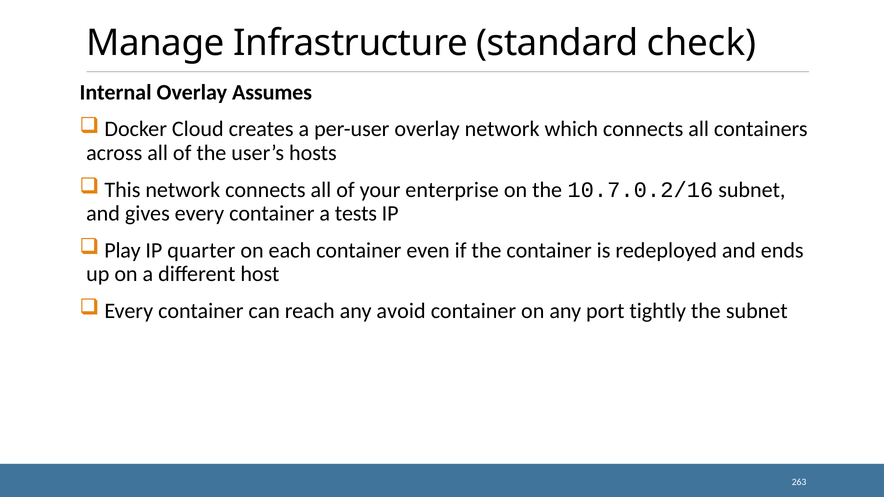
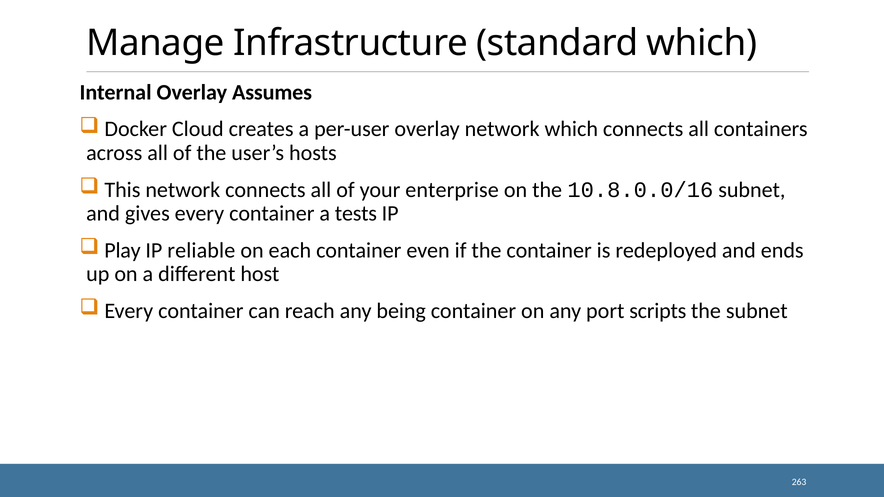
standard check: check -> which
10.7.0.2/16: 10.7.0.2/16 -> 10.8.0.0/16
quarter: quarter -> reliable
avoid: avoid -> being
tightly: tightly -> scripts
